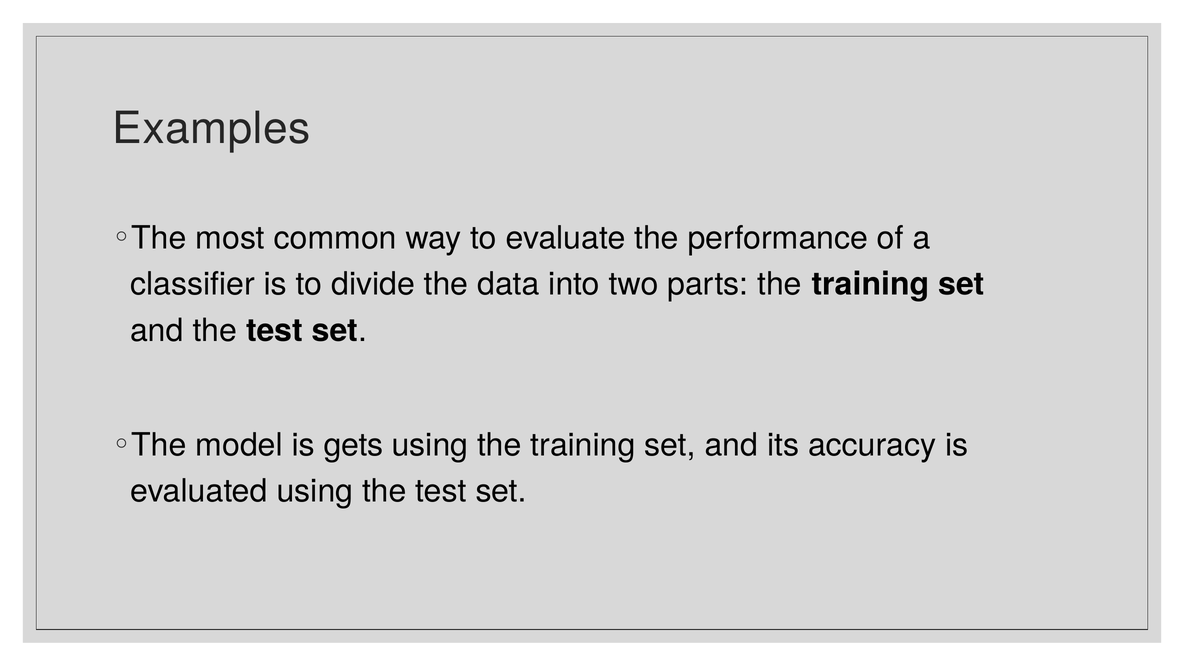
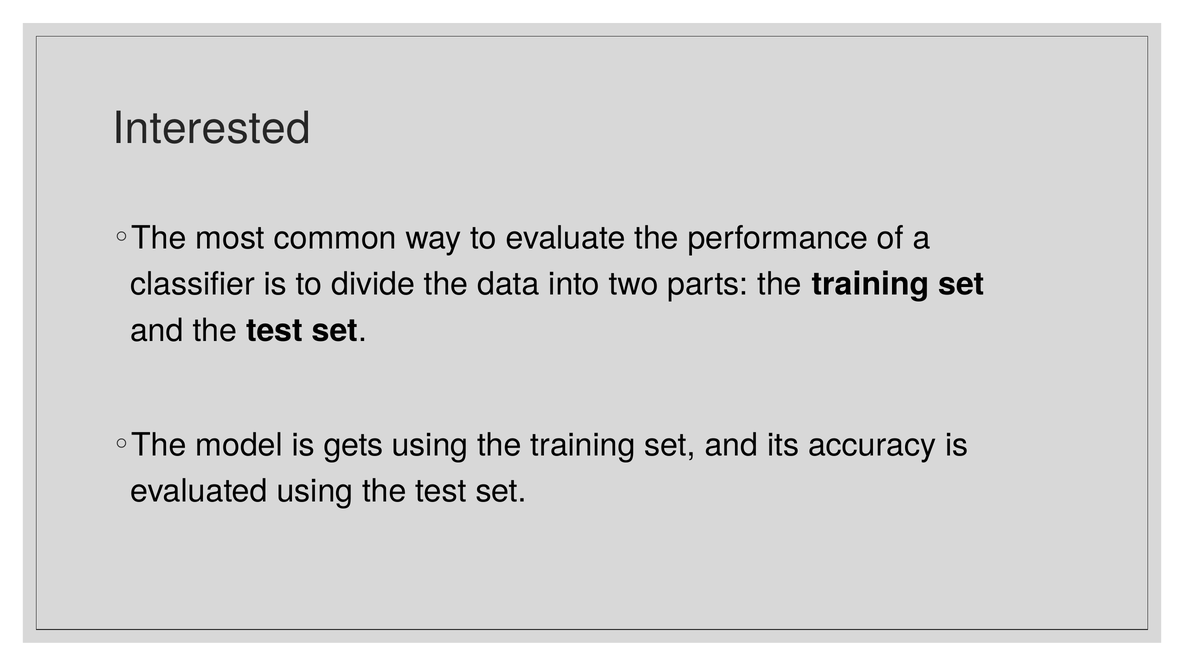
Examples: Examples -> Interested
